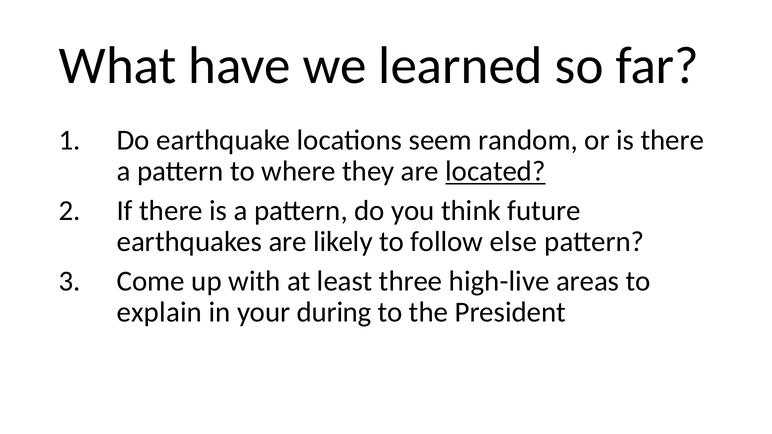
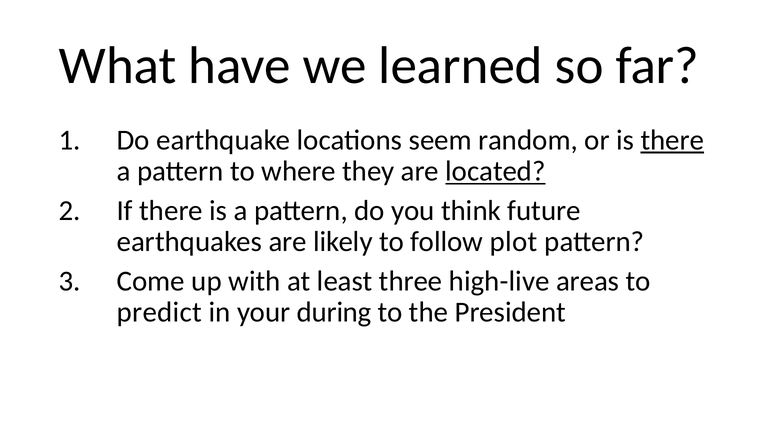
there at (672, 140) underline: none -> present
else: else -> plot
explain: explain -> predict
